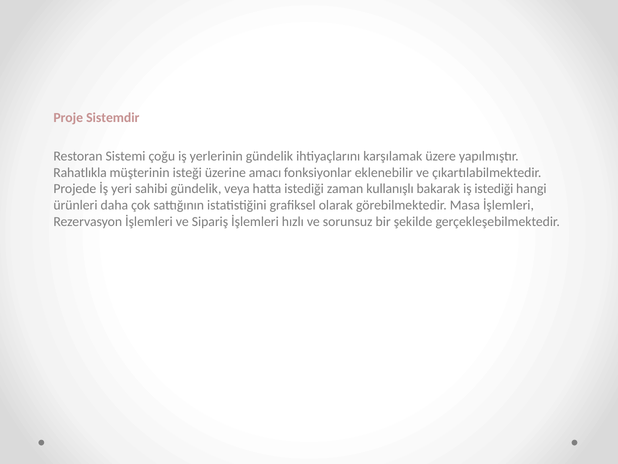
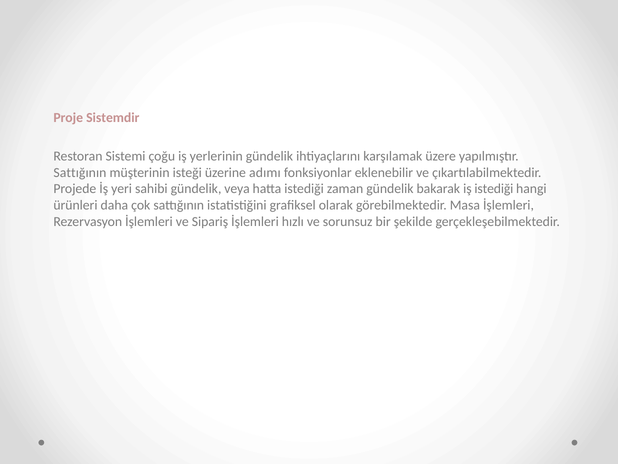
Rahatlıkla at (80, 172): Rahatlıkla -> Sattığının
amacı: amacı -> adımı
zaman kullanışlı: kullanışlı -> gündelik
